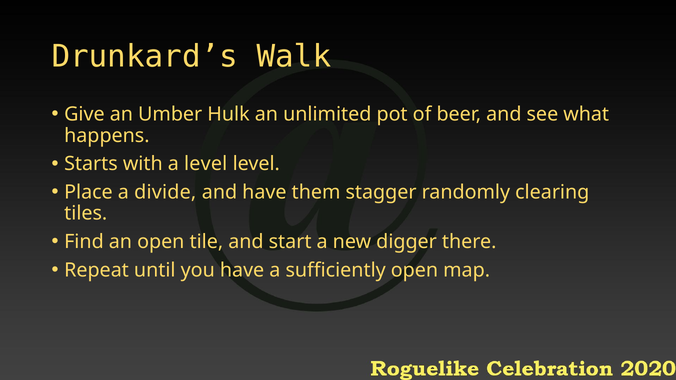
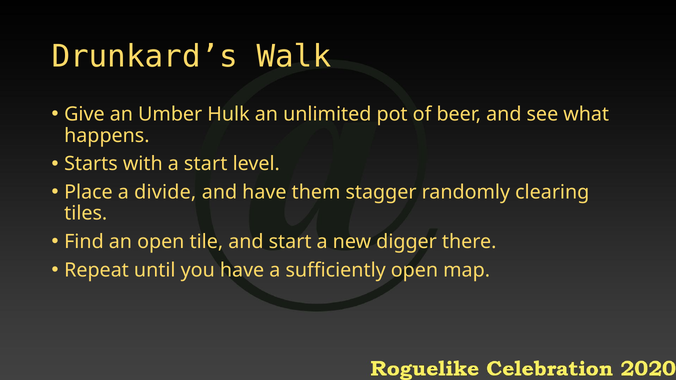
a level: level -> start
